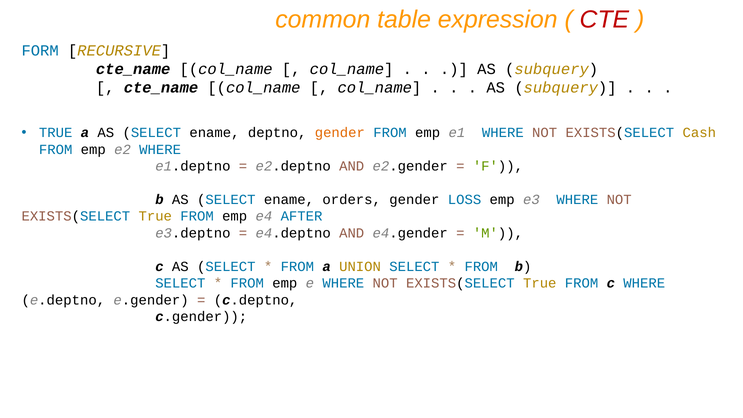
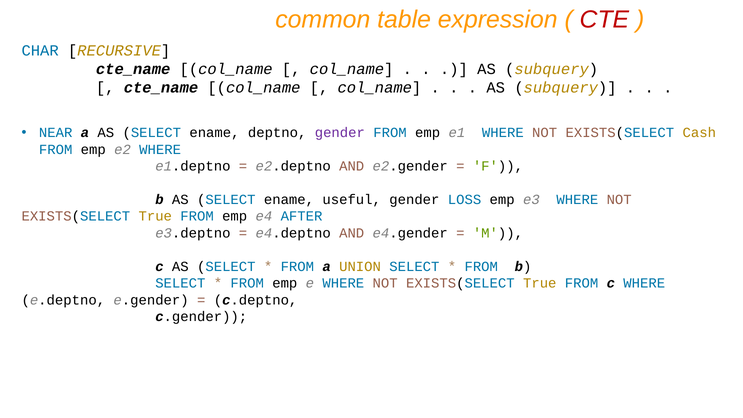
FORM: FORM -> CHAR
TRUE at (56, 133): TRUE -> NEAR
gender at (340, 133) colour: orange -> purple
orders: orders -> useful
